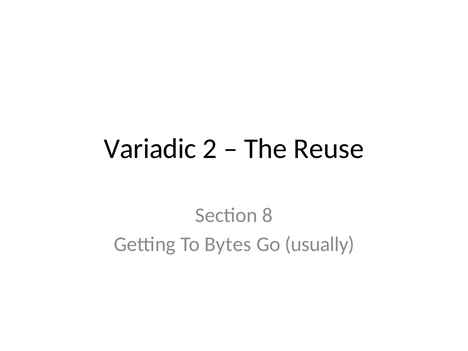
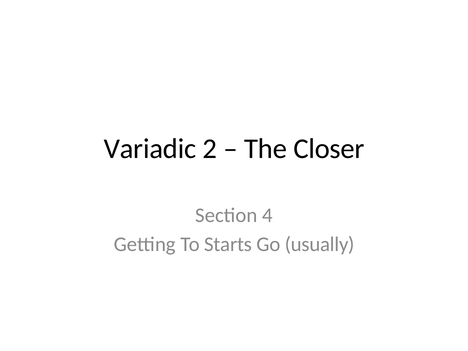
Reuse: Reuse -> Closer
8: 8 -> 4
Bytes: Bytes -> Starts
